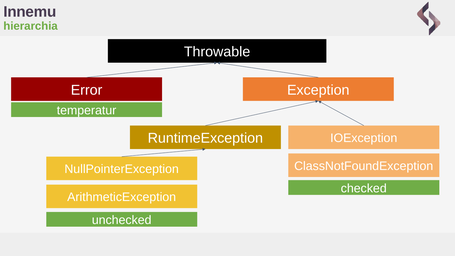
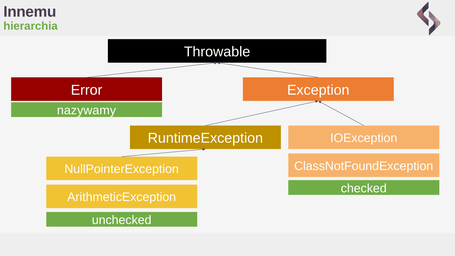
temperatur: temperatur -> nazywamy
